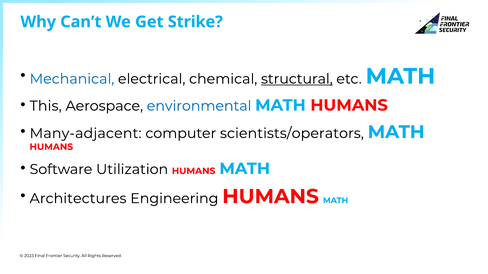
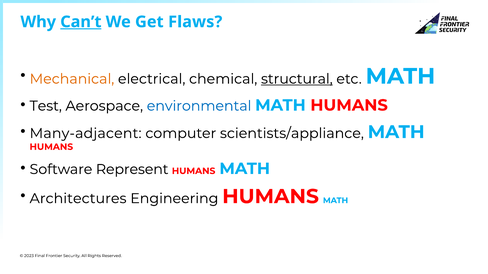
Can’t underline: none -> present
Strike: Strike -> Flaws
Mechanical colour: blue -> orange
This: This -> Test
scientists/operators: scientists/operators -> scientists/appliance
Utilization: Utilization -> Represent
